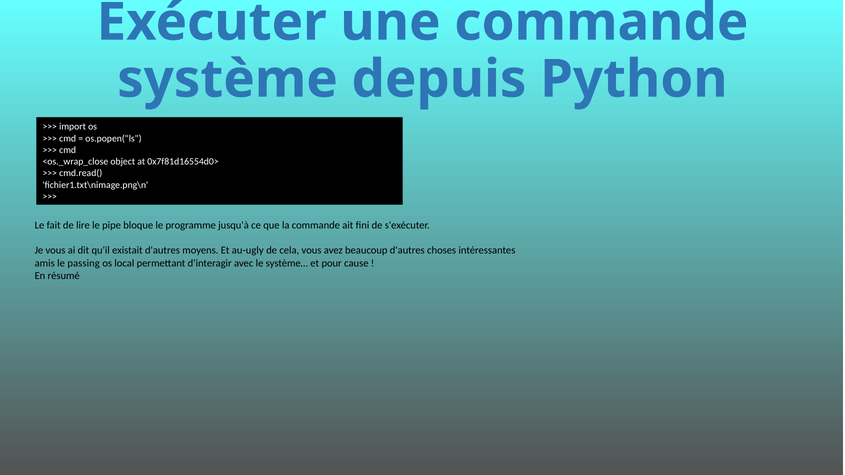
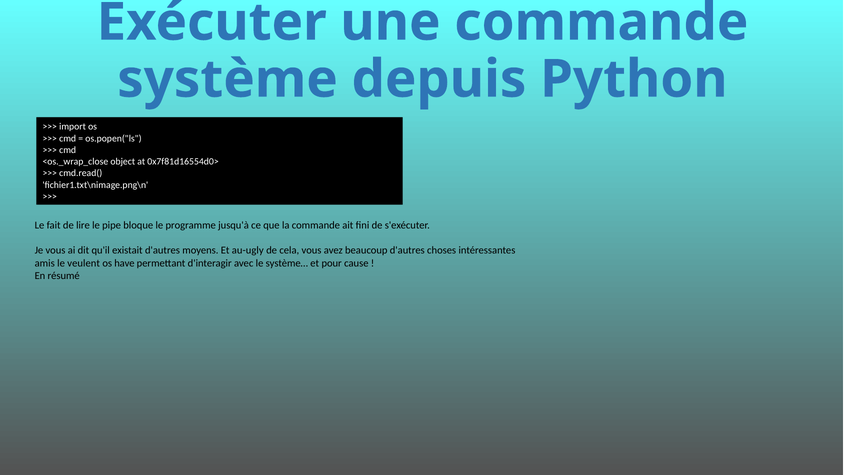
passing: passing -> veulent
local: local -> have
